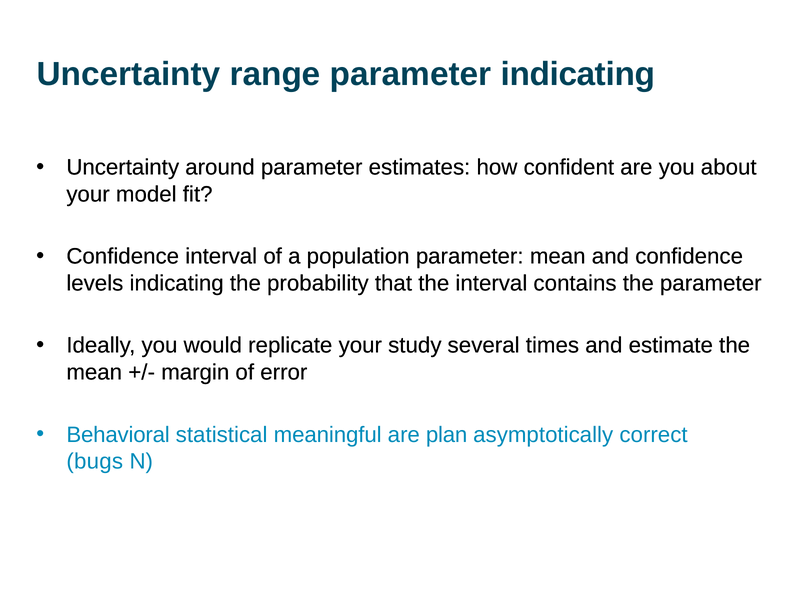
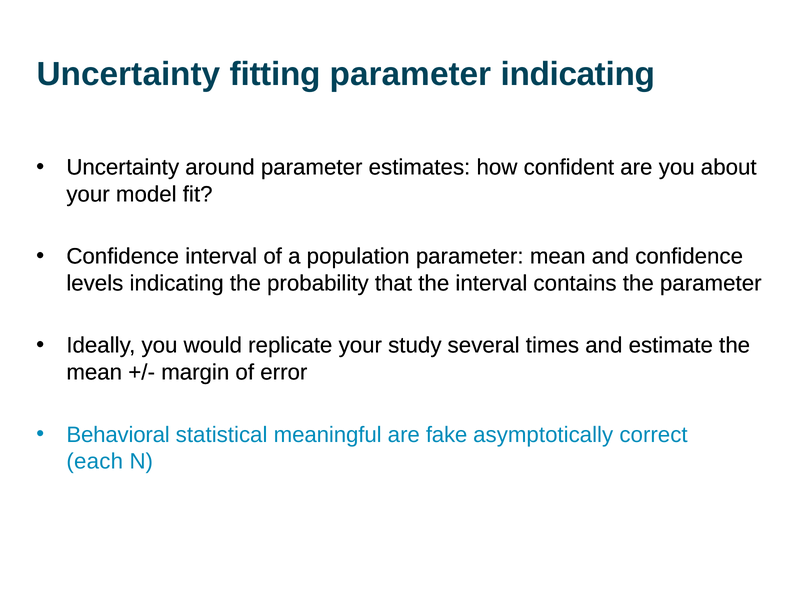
range: range -> fitting
plan: plan -> fake
bugs: bugs -> each
